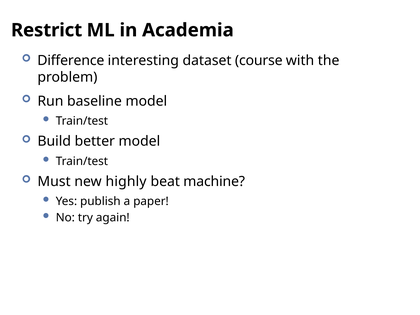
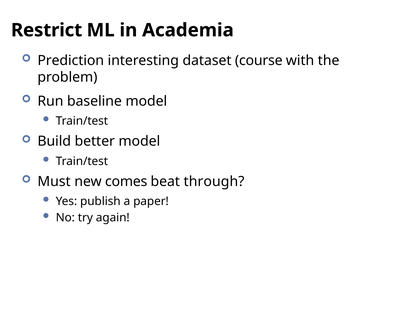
Difference: Difference -> Prediction
highly: highly -> comes
machine: machine -> through
